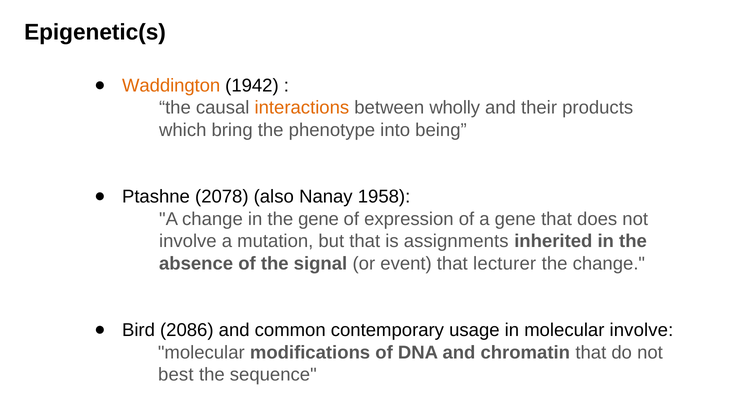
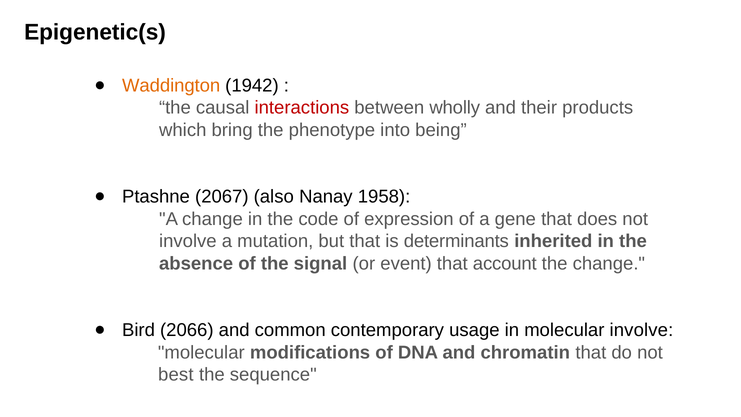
interactions colour: orange -> red
2078: 2078 -> 2067
the gene: gene -> code
assignments: assignments -> determinants
lecturer: lecturer -> account
2086: 2086 -> 2066
